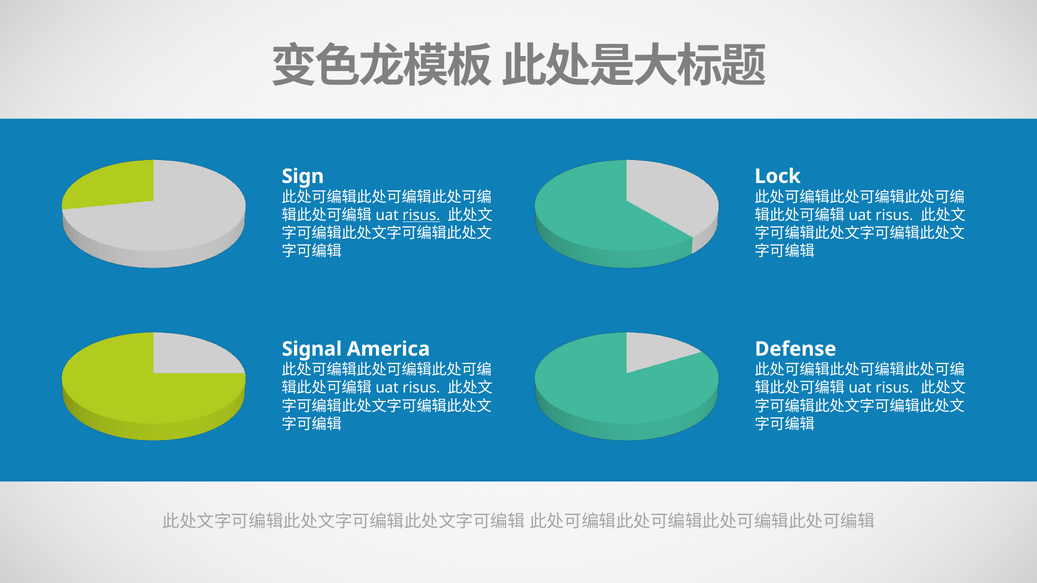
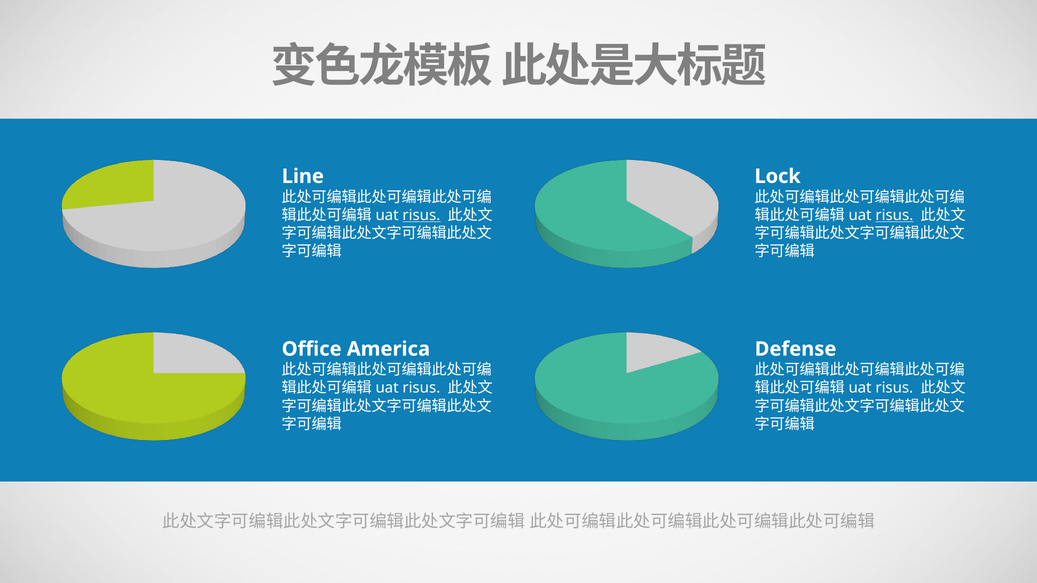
Sign: Sign -> Line
risus at (894, 215) underline: none -> present
Signal: Signal -> Office
